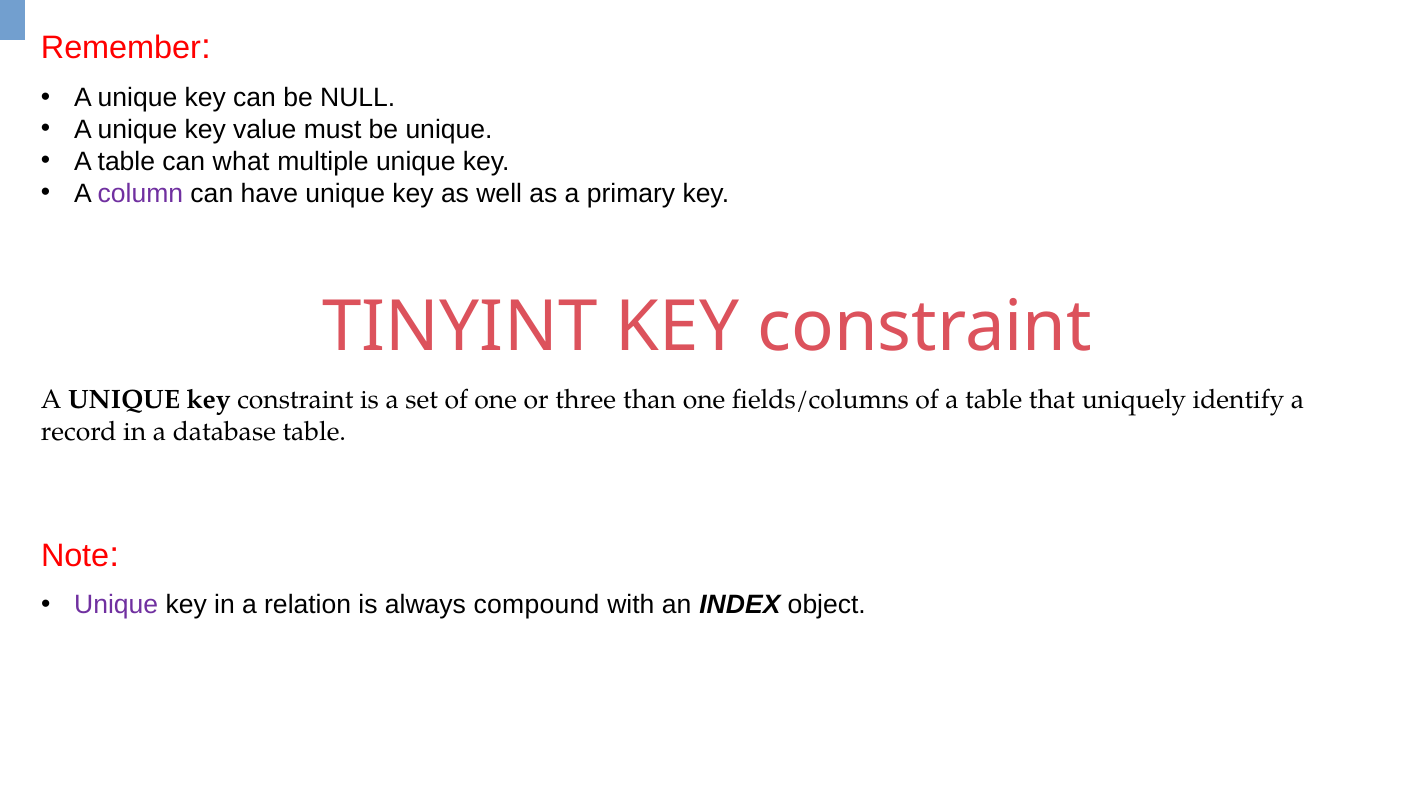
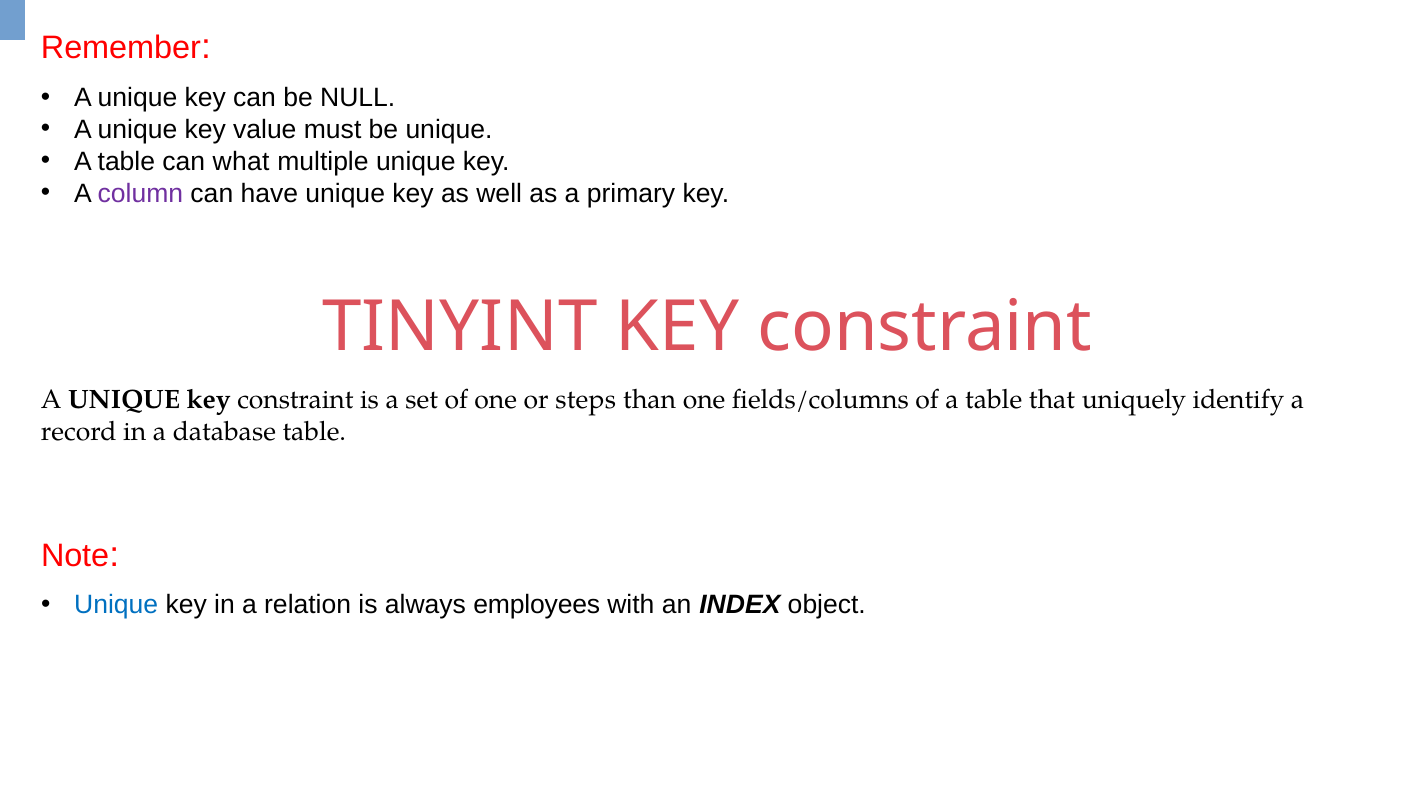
three: three -> steps
Unique at (116, 605) colour: purple -> blue
compound: compound -> employees
